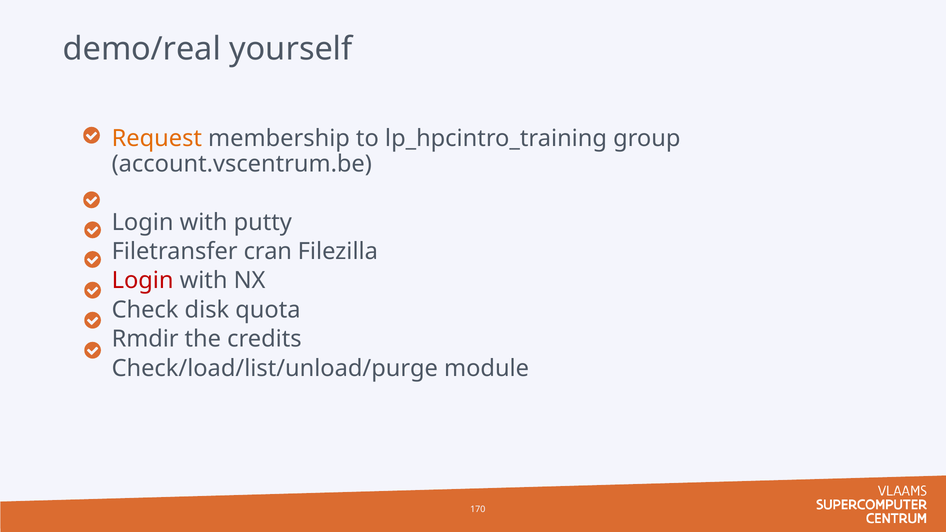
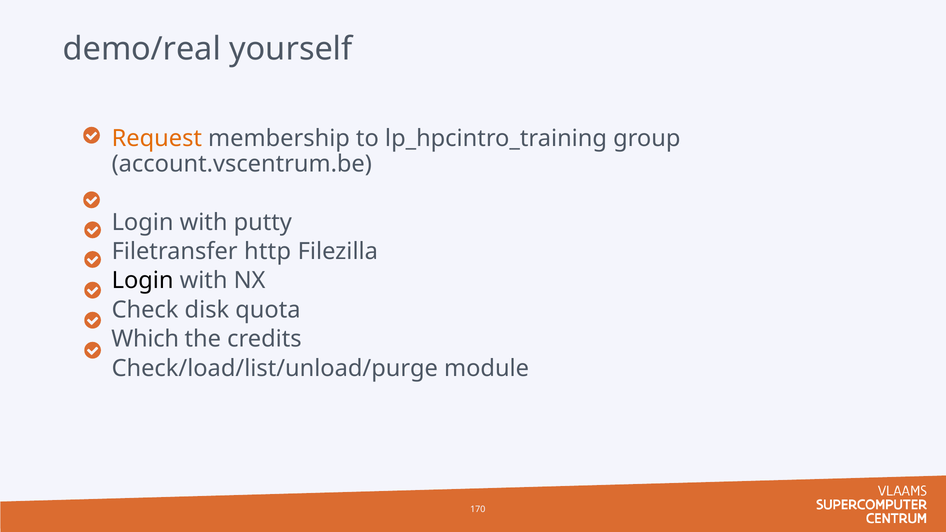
cran: cran -> http
Login at (143, 281) colour: red -> black
Rmdir: Rmdir -> Which
